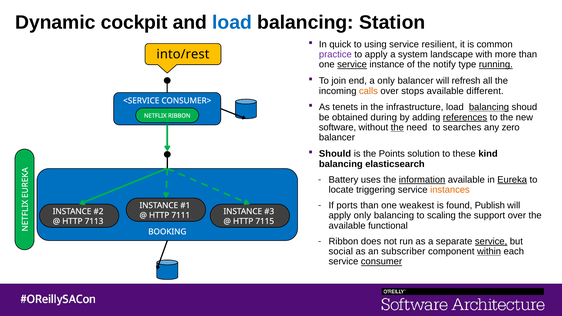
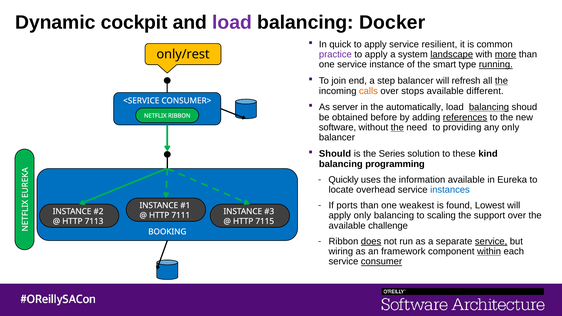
load at (232, 23) colour: blue -> purple
Station: Station -> Docker
using at (375, 44): using -> apply
landscape underline: none -> present
more underline: none -> present
into/rest: into/rest -> only/rest
service at (352, 65) underline: present -> none
notify: notify -> smart
a only: only -> step
the at (501, 81) underline: none -> present
tenets: tenets -> server
infrastructure: infrastructure -> automatically
during: during -> before
searches: searches -> providing
any zero: zero -> only
Points: Points -> Series
elasticsearch: elasticsearch -> programming
Battery: Battery -> Quickly
information underline: present -> none
Eureka underline: present -> none
triggering: triggering -> overhead
instances colour: orange -> blue
Publish: Publish -> Lowest
functional: functional -> challenge
does underline: none -> present
social: social -> wiring
subscriber: subscriber -> framework
